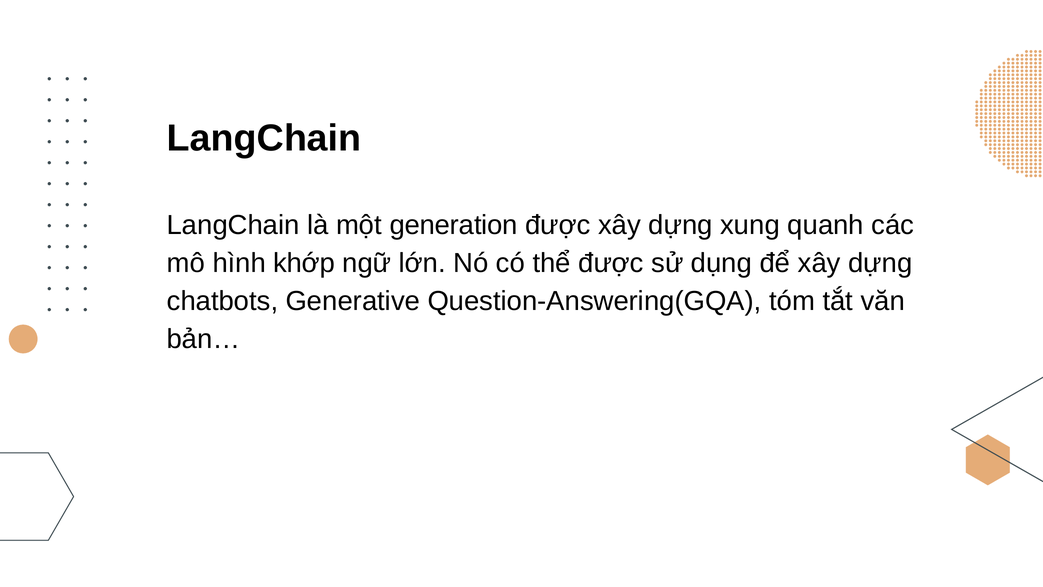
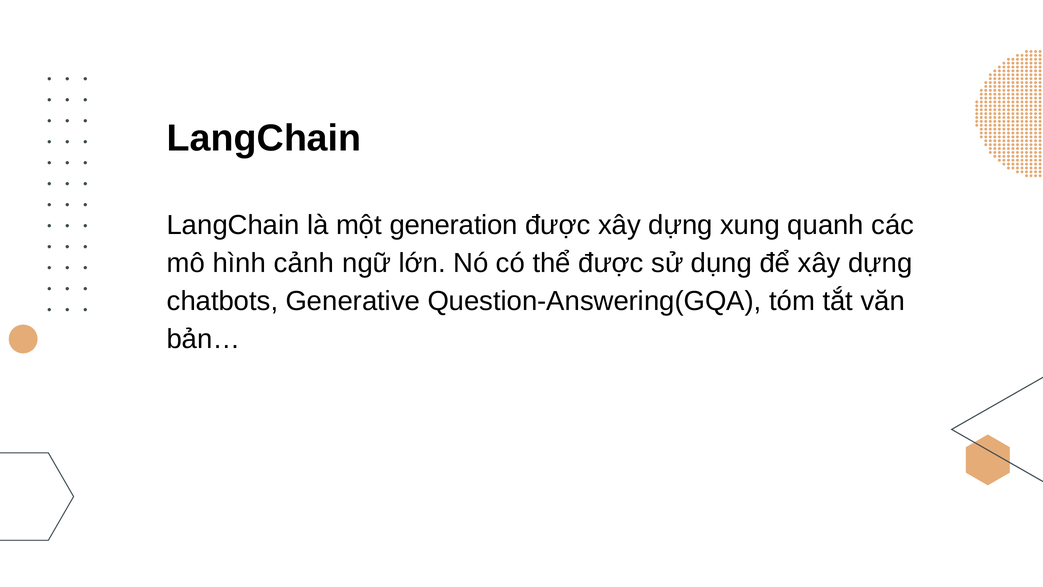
khớp: khớp -> cảnh
